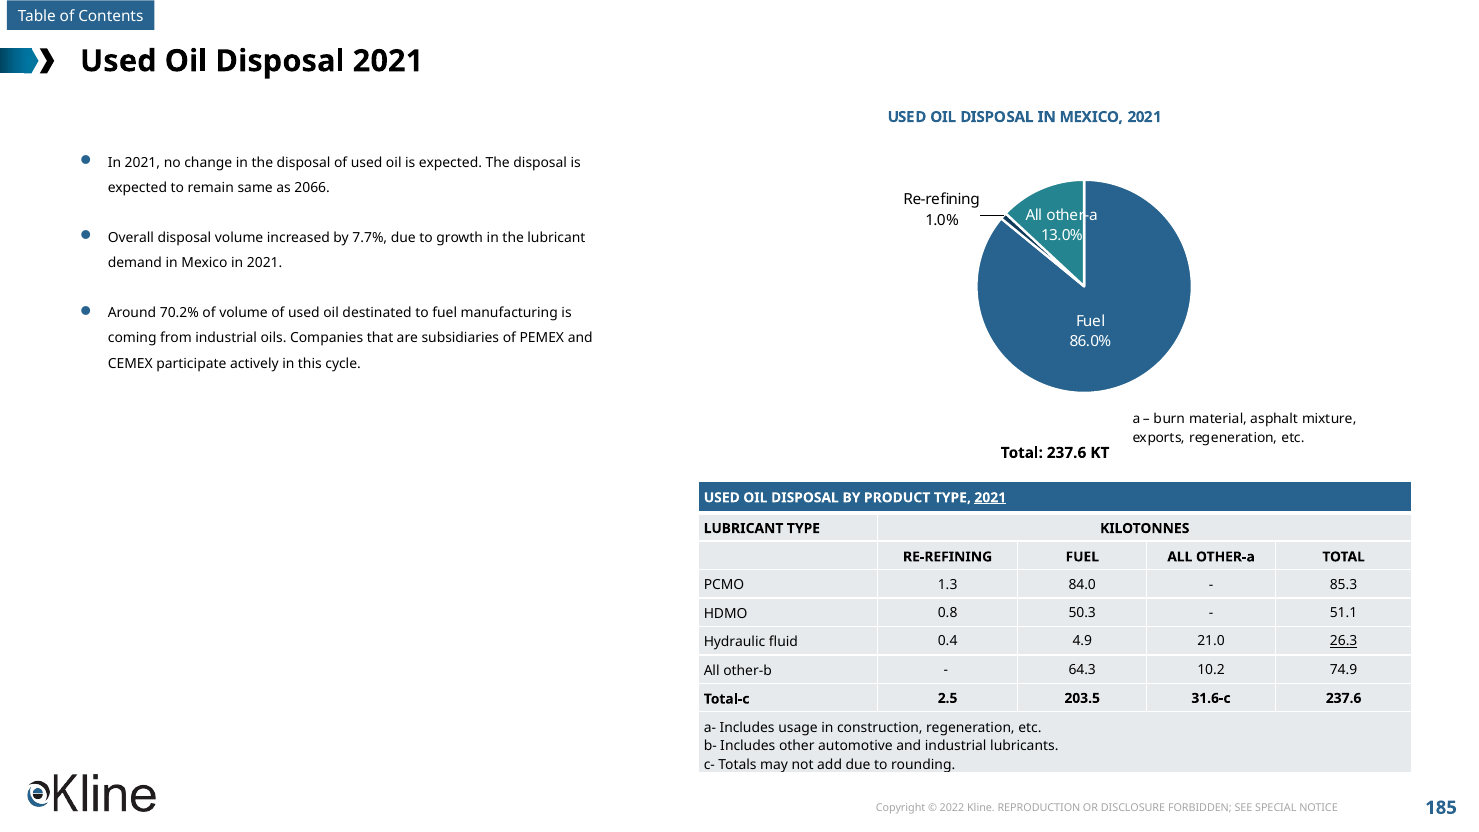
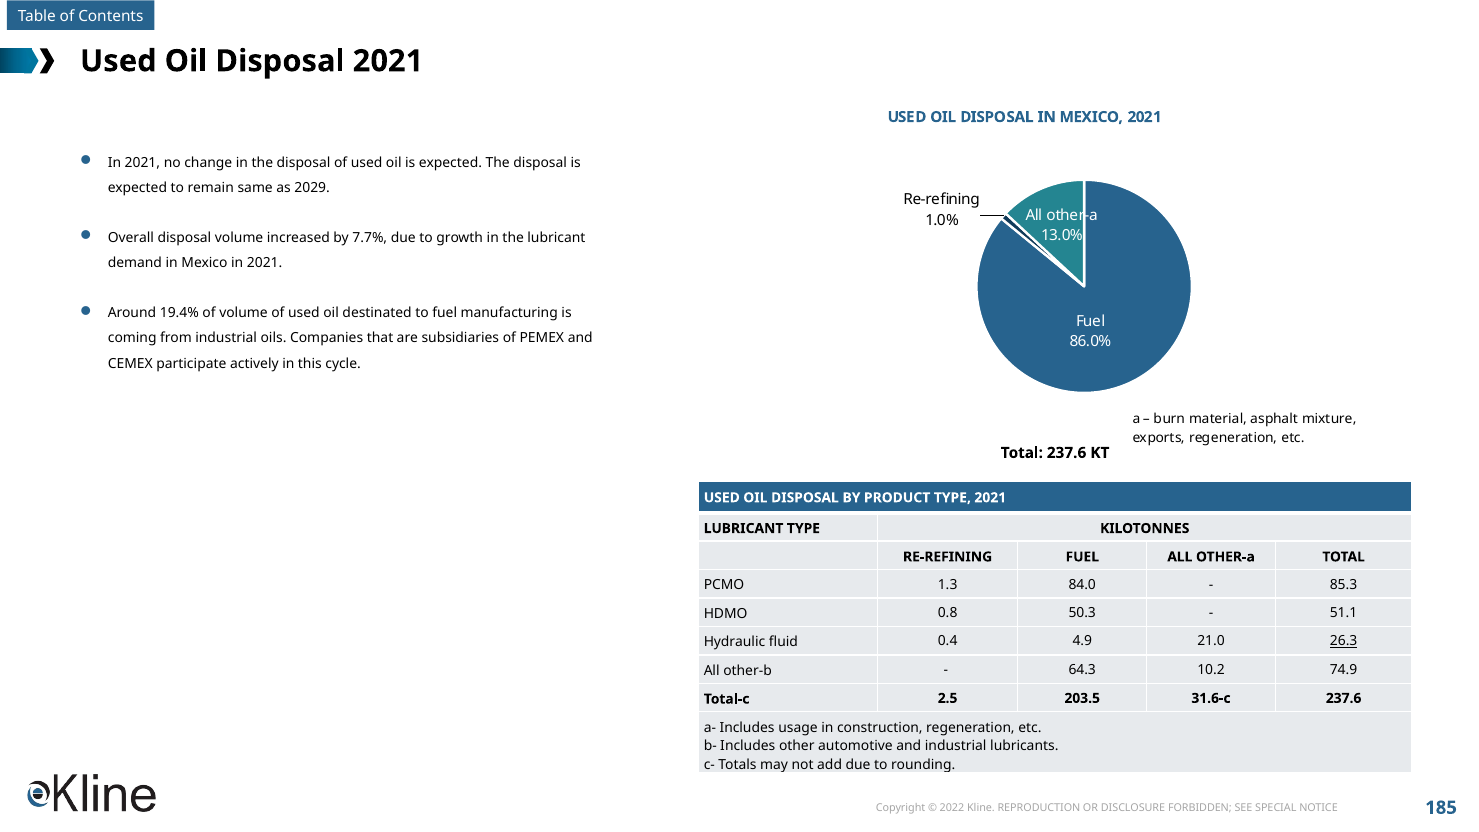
2066: 2066 -> 2029
70.2%: 70.2% -> 19.4%
2021 at (990, 498) underline: present -> none
